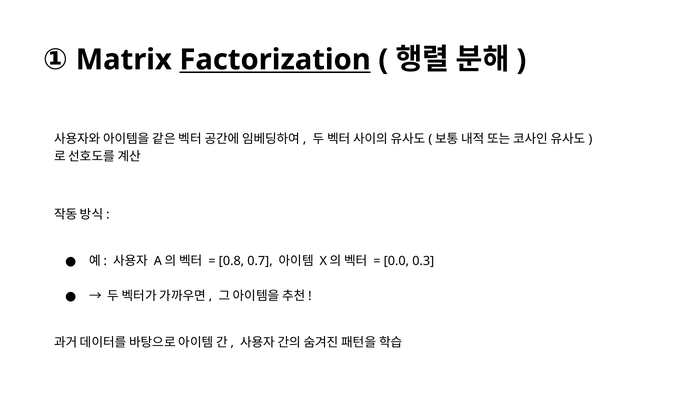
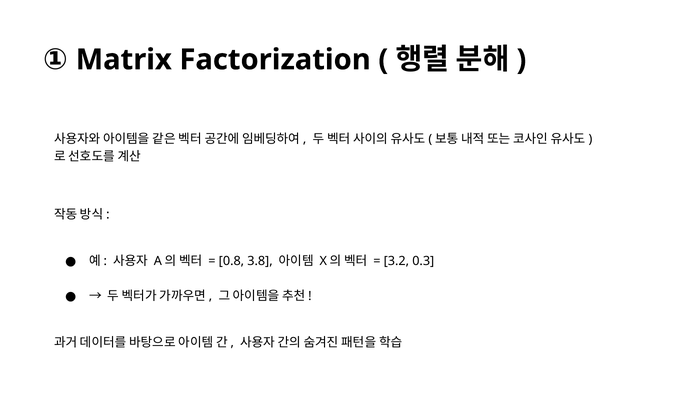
Factorization underline: present -> none
0.7: 0.7 -> 3.8
0.0: 0.0 -> 3.2
